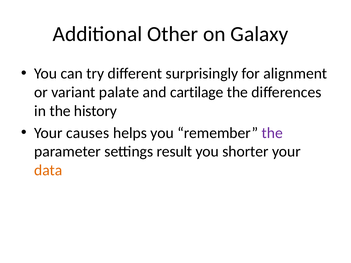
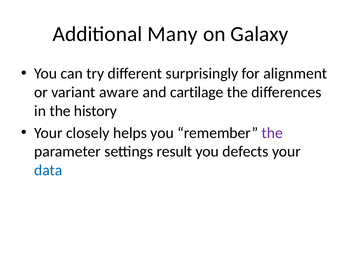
Other: Other -> Many
palate: palate -> aware
causes: causes -> closely
shorter: shorter -> defects
data colour: orange -> blue
